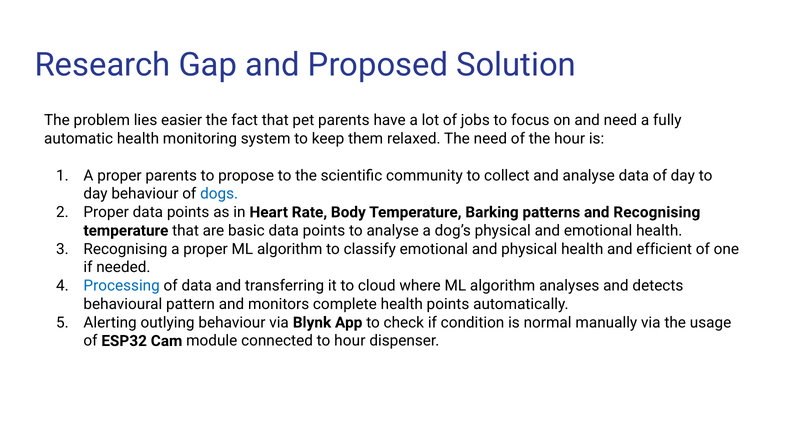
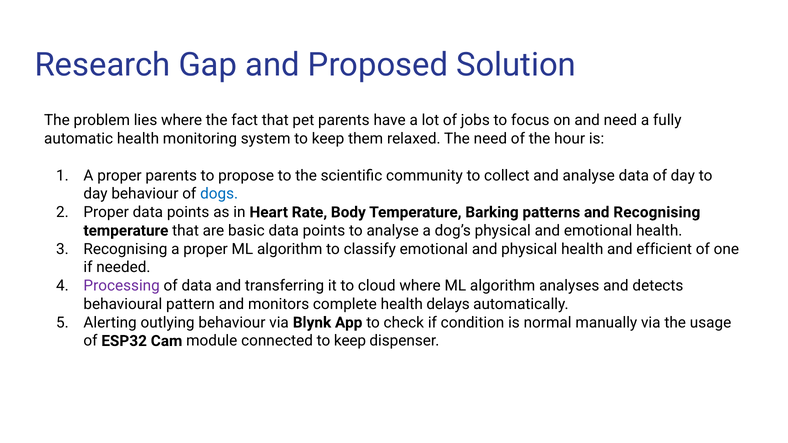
lies easier: easier -> where
Processing colour: blue -> purple
health points: points -> delays
connected to hour: hour -> keep
